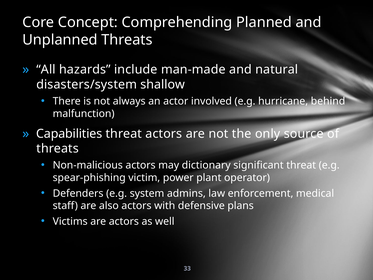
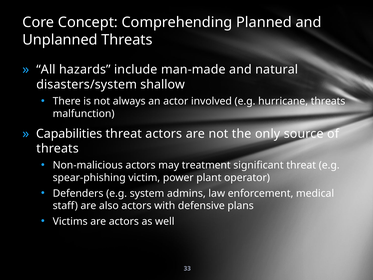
hurricane behind: behind -> threats
dictionary: dictionary -> treatment
